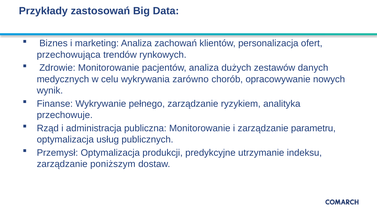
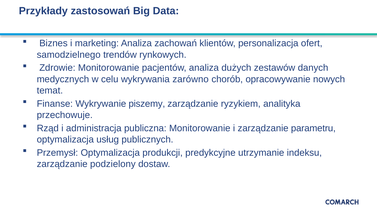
przechowująca: przechowująca -> samodzielnego
wynik: wynik -> temat
pełnego: pełnego -> piszemy
poniższym: poniższym -> podzielony
